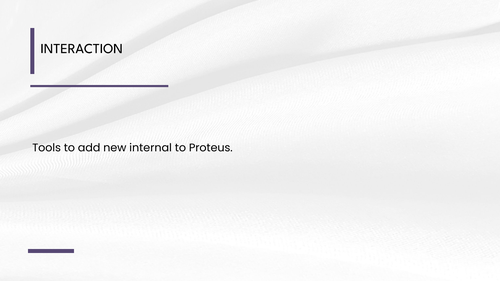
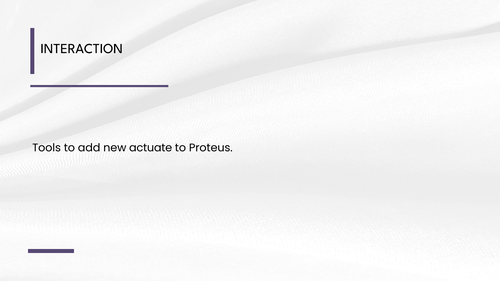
internal: internal -> actuate
